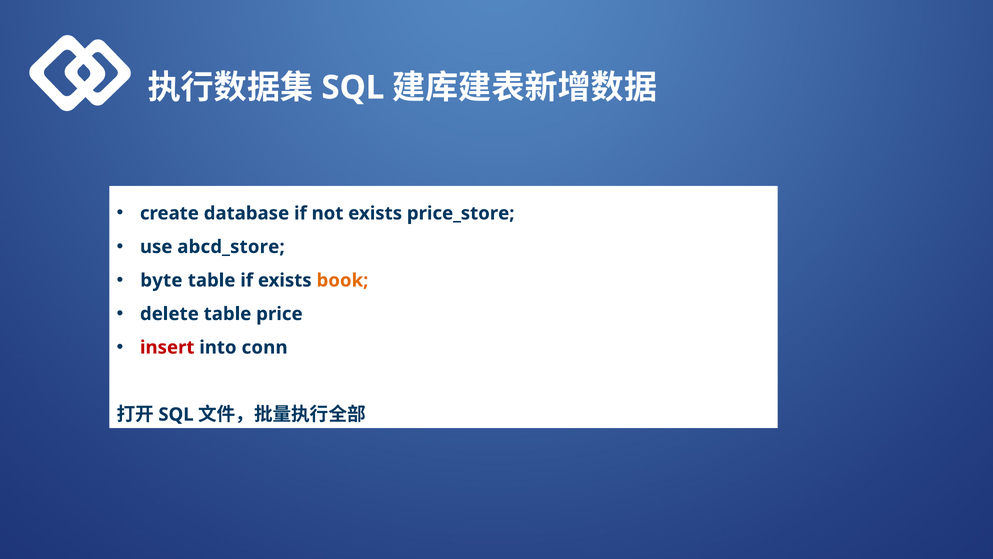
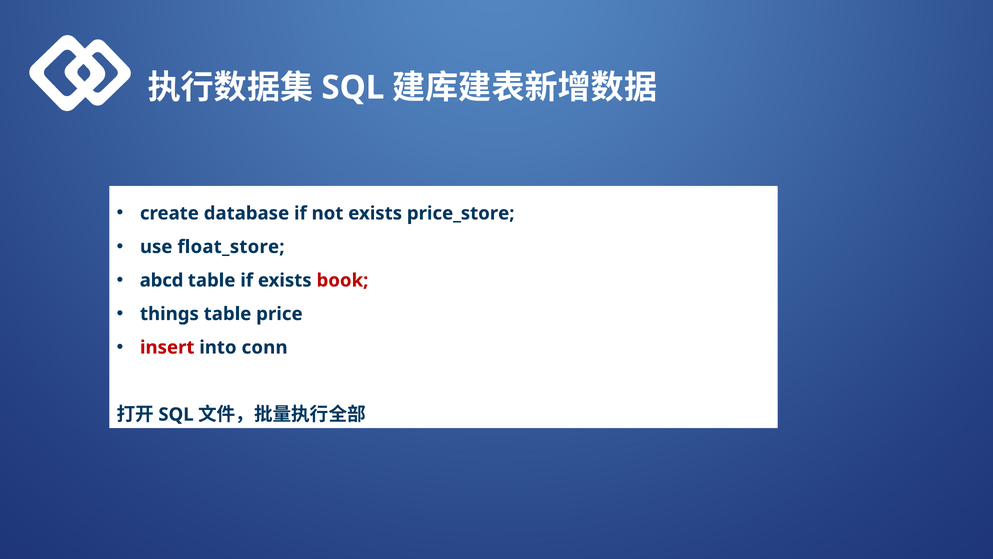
abcd_store: abcd_store -> float_store
byte: byte -> abcd
book colour: orange -> red
delete: delete -> things
